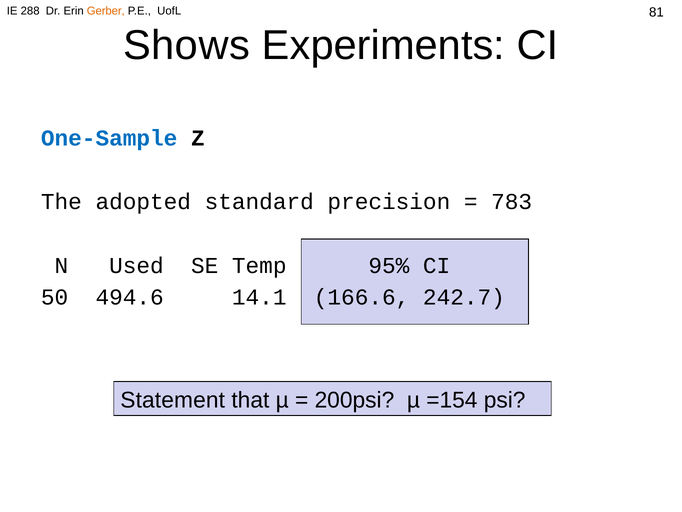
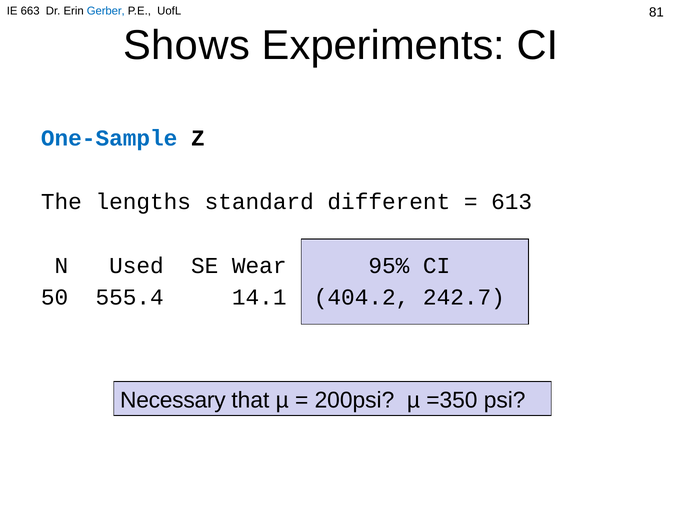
288: 288 -> 663
Gerber colour: orange -> blue
adopted: adopted -> lengths
precision: precision -> different
783: 783 -> 613
Temp: Temp -> Wear
494.6: 494.6 -> 555.4
166.6: 166.6 -> 404.2
Statement: Statement -> Necessary
=154: =154 -> =350
